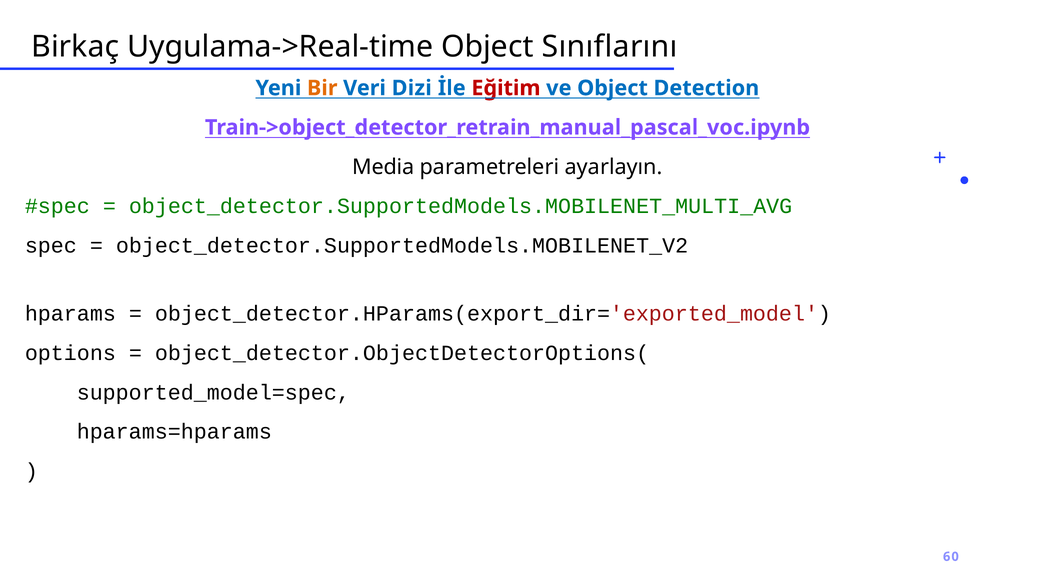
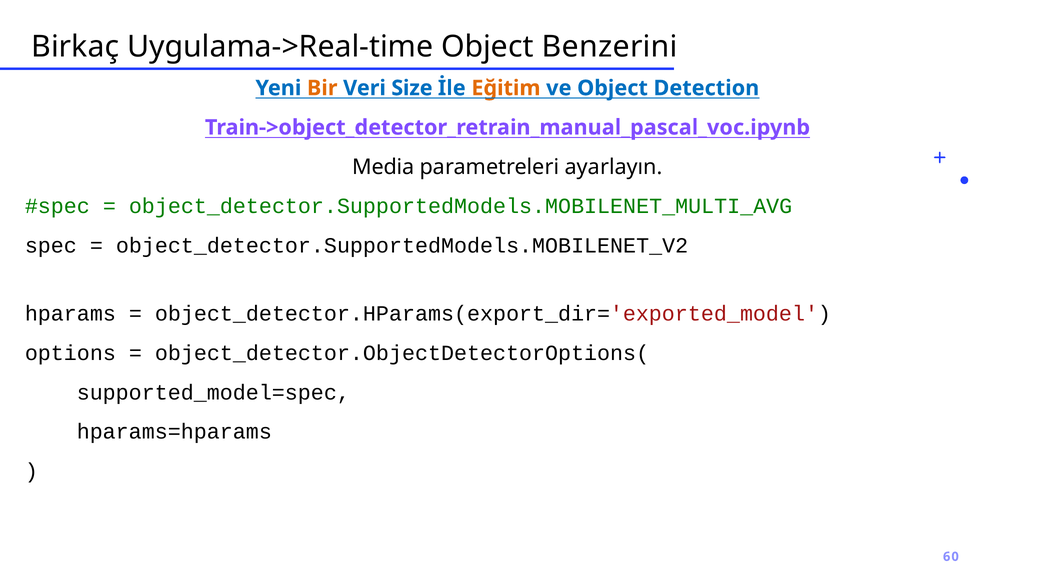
Sınıflarını: Sınıflarını -> Benzerini
Dizi: Dizi -> Size
Eğitim colour: red -> orange
